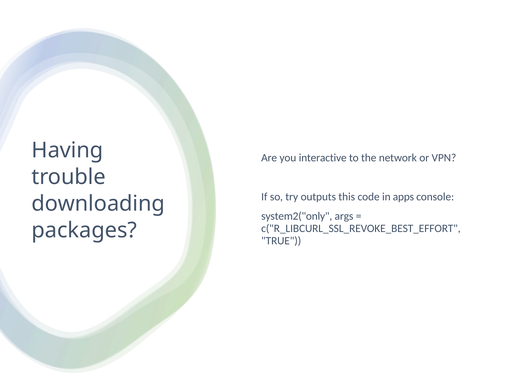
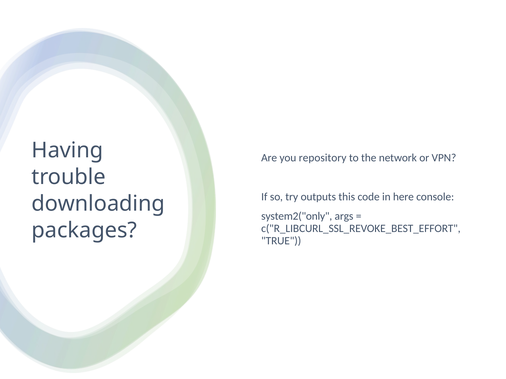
interactive: interactive -> repository
apps: apps -> here
